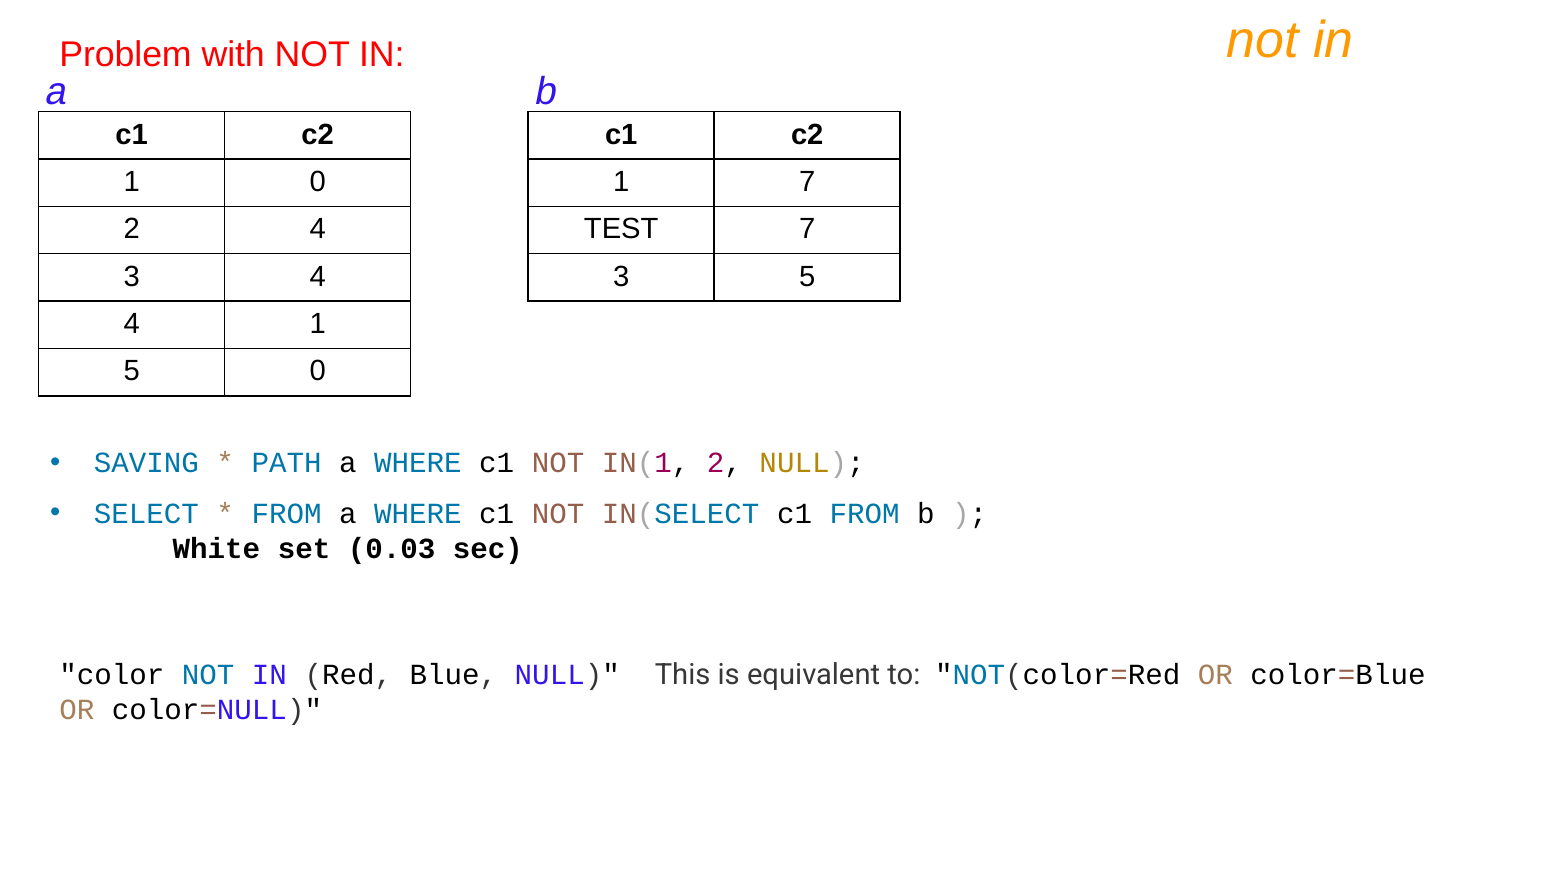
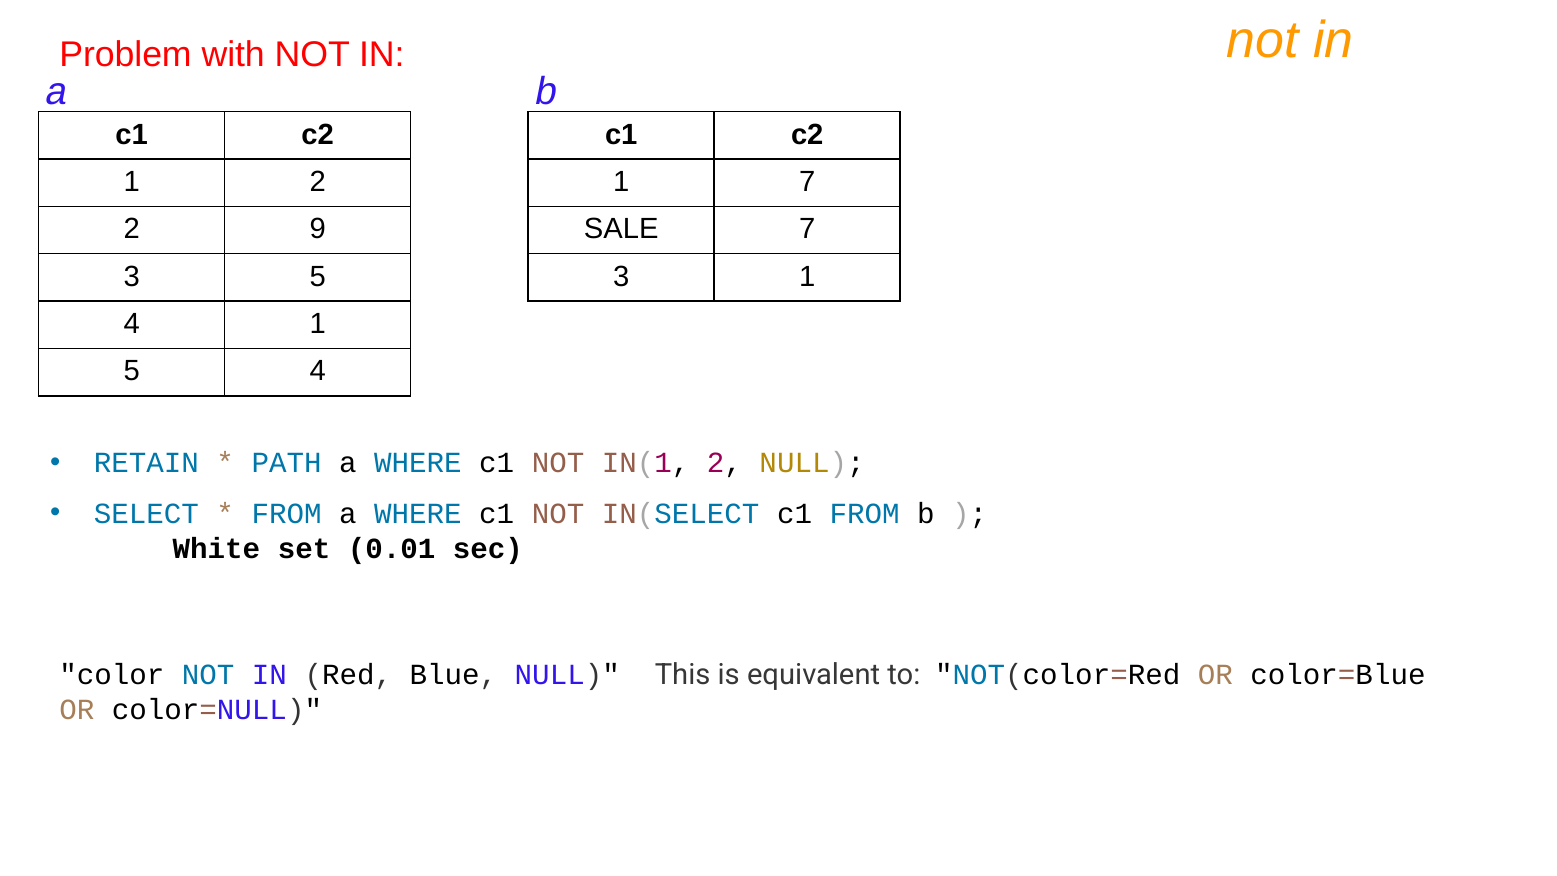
1 0: 0 -> 2
2 4: 4 -> 9
TEST: TEST -> SALE
3 4: 4 -> 5
3 5: 5 -> 1
0 at (318, 371): 0 -> 4
SAVING: SAVING -> RETAIN
0.03: 0.03 -> 0.01
